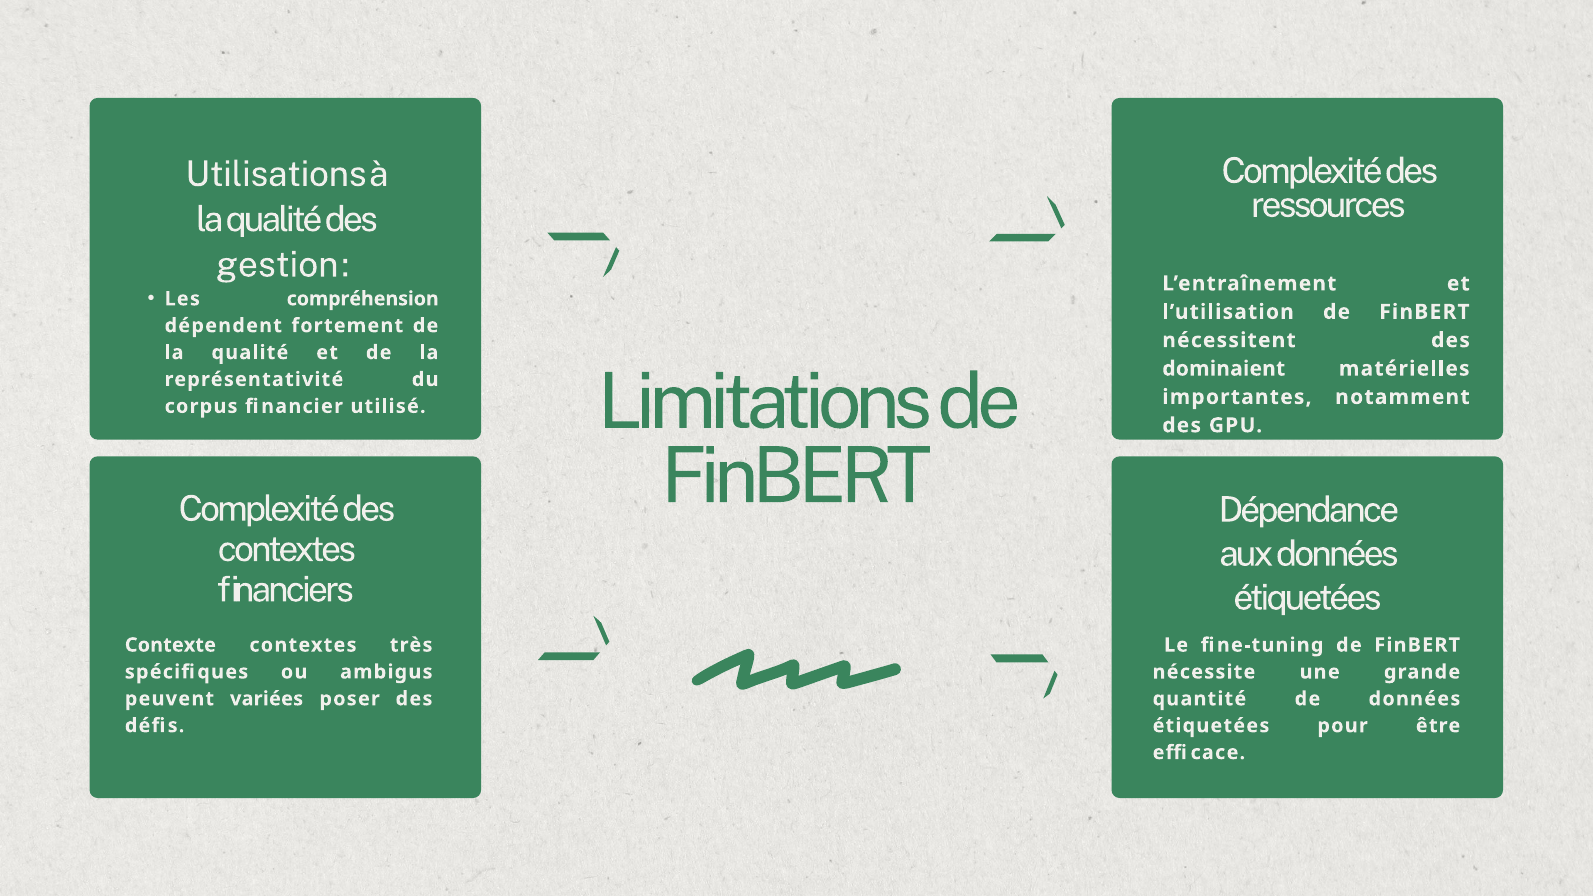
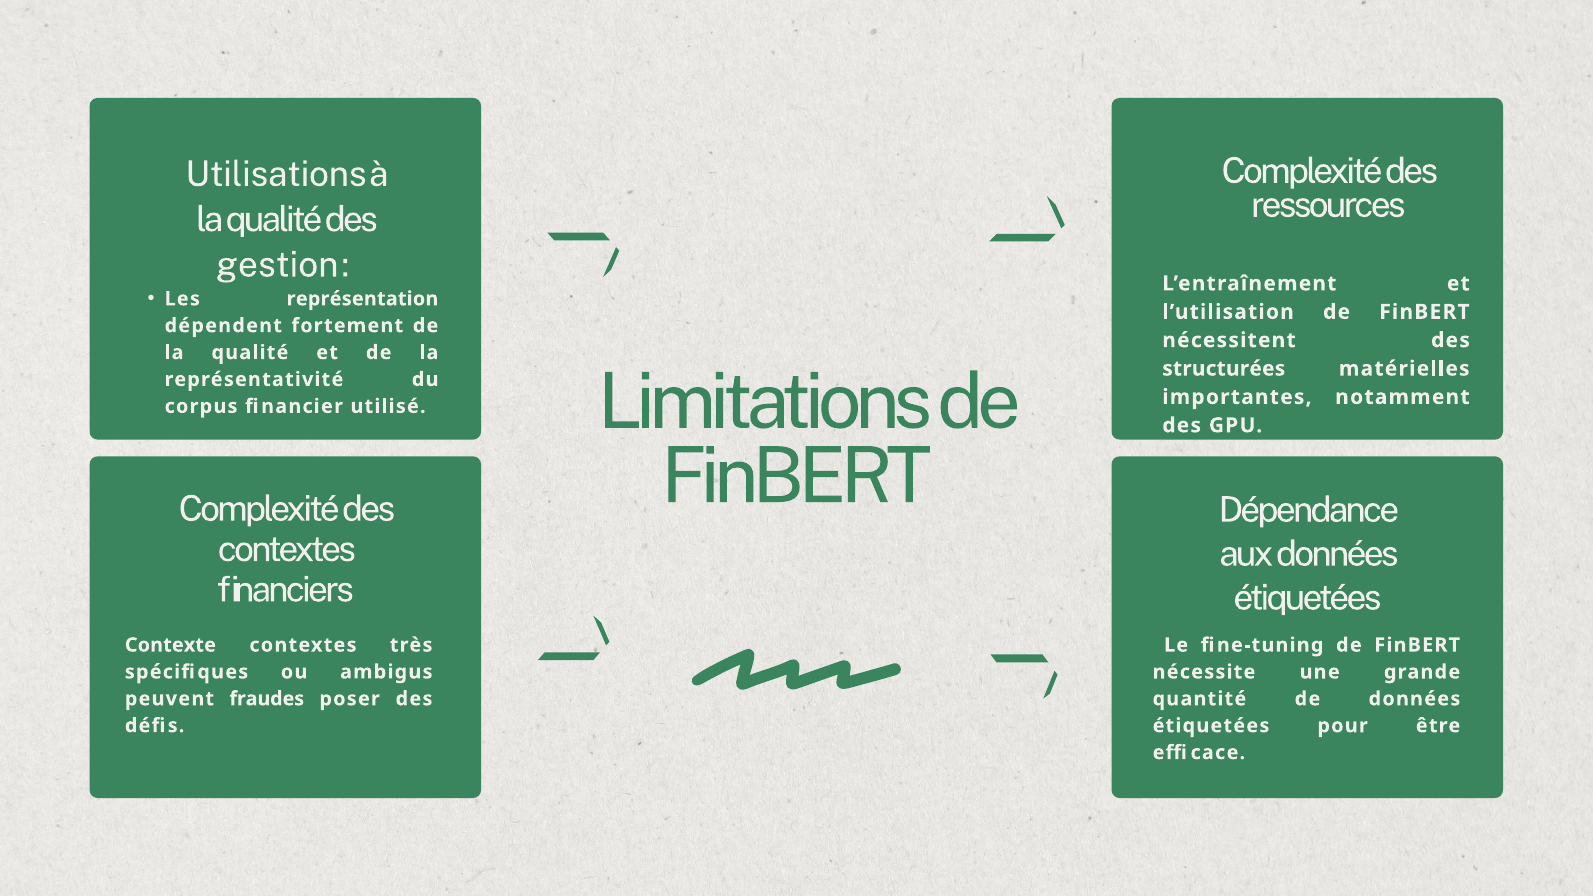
compréhension: compréhension -> représentation
dominaient: dominaient -> structurées
variées: variées -> fraudes
